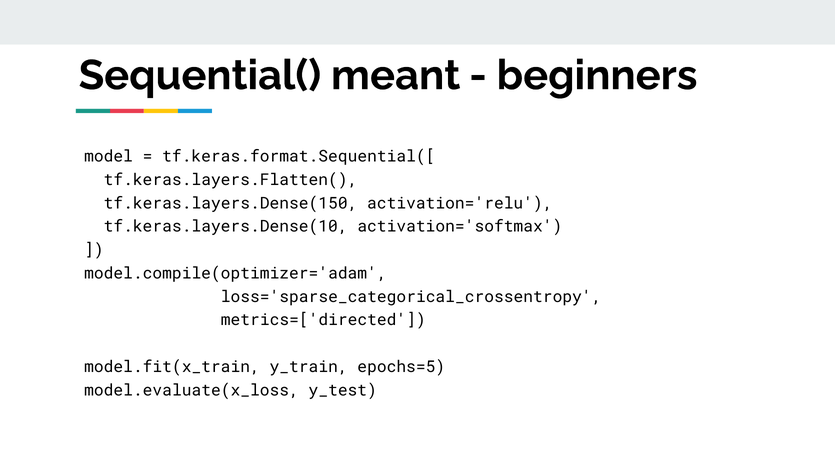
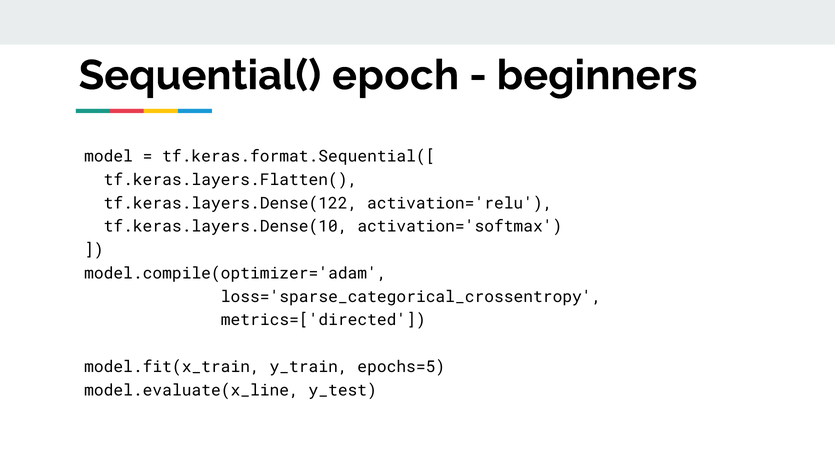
meant: meant -> epoch
tf.keras.layers.Dense(150: tf.keras.layers.Dense(150 -> tf.keras.layers.Dense(122
model.evaluate(x_loss: model.evaluate(x_loss -> model.evaluate(x_line
